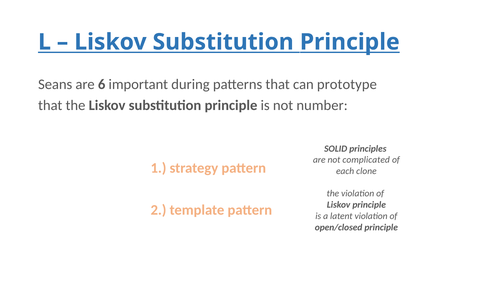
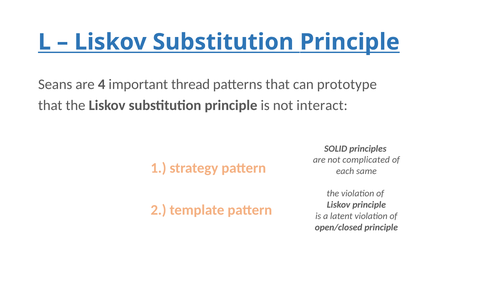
6: 6 -> 4
during: during -> thread
number: number -> interact
clone: clone -> same
